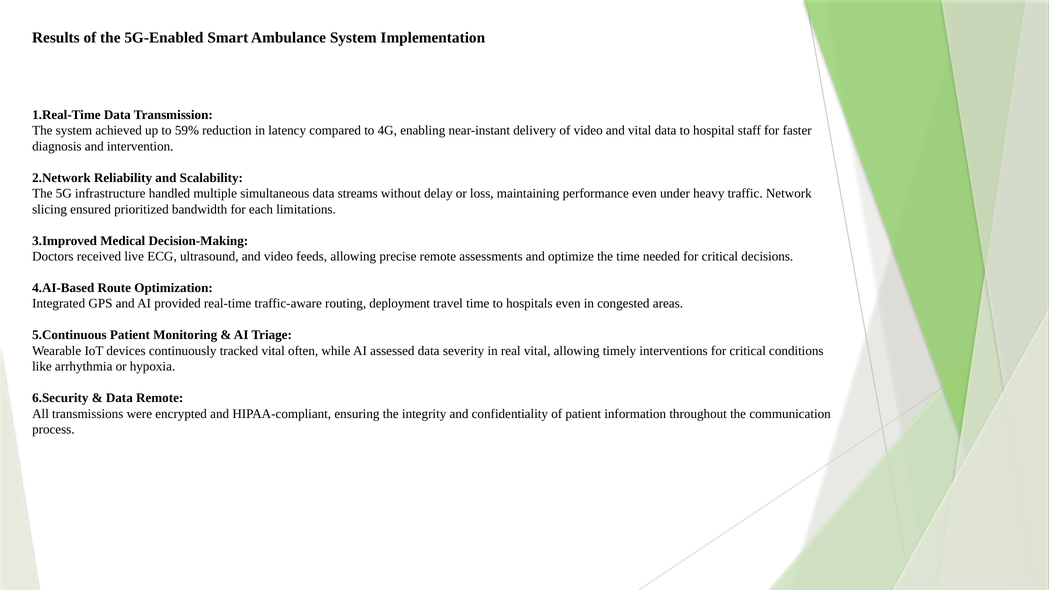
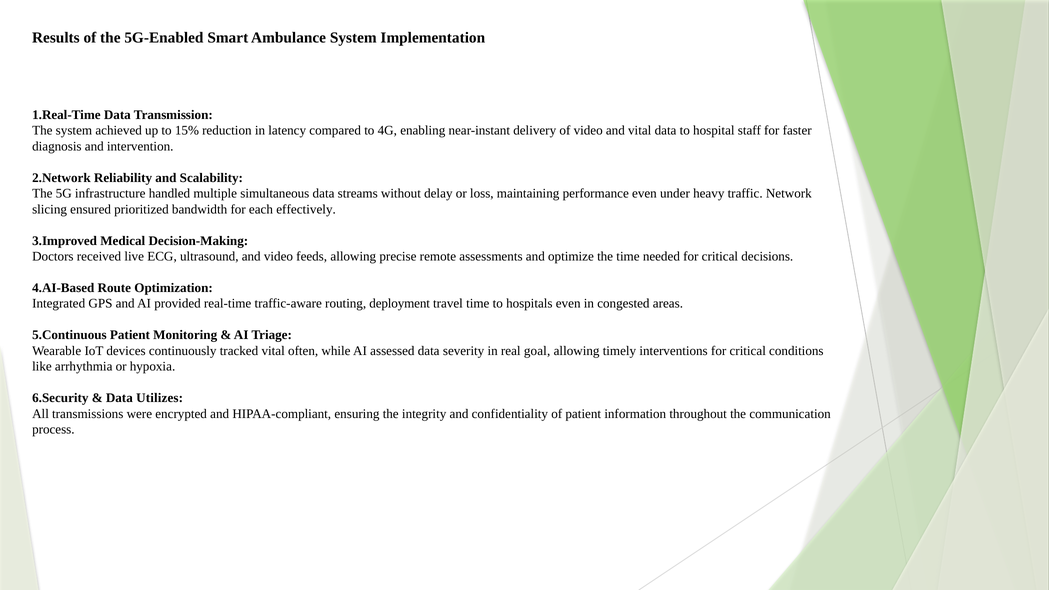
59%: 59% -> 15%
limitations: limitations -> effectively
real vital: vital -> goal
Data Remote: Remote -> Utilizes
